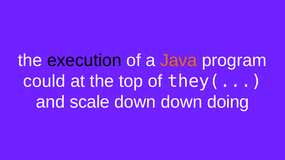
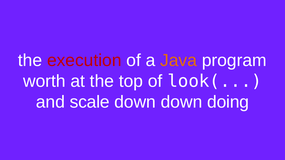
execution colour: black -> red
could: could -> worth
they(: they( -> look(
